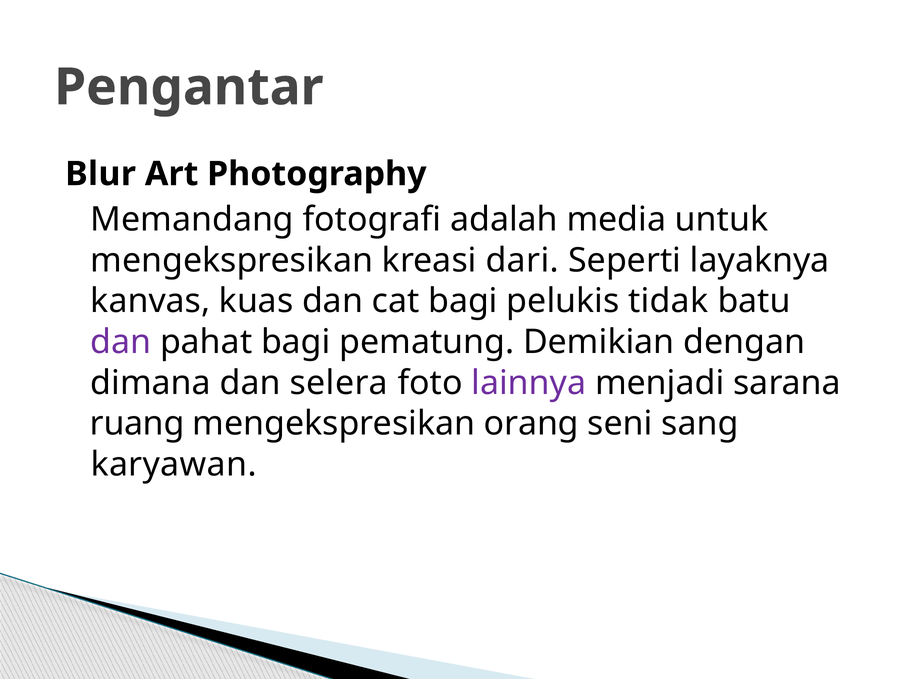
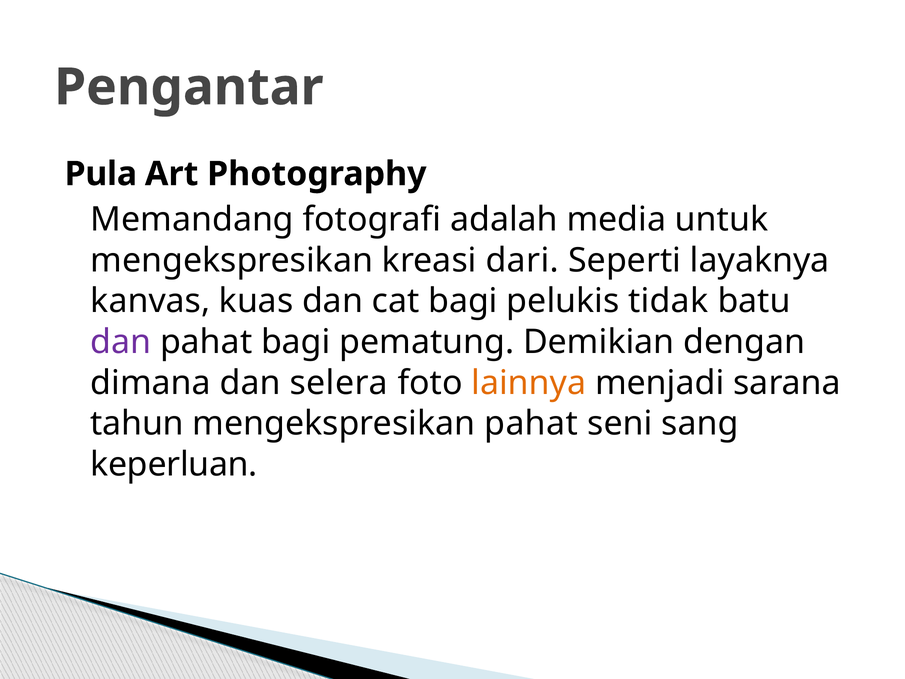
Blur: Blur -> Pula
lainnya colour: purple -> orange
ruang: ruang -> tahun
mengekspresikan orang: orang -> pahat
karyawan: karyawan -> keperluan
